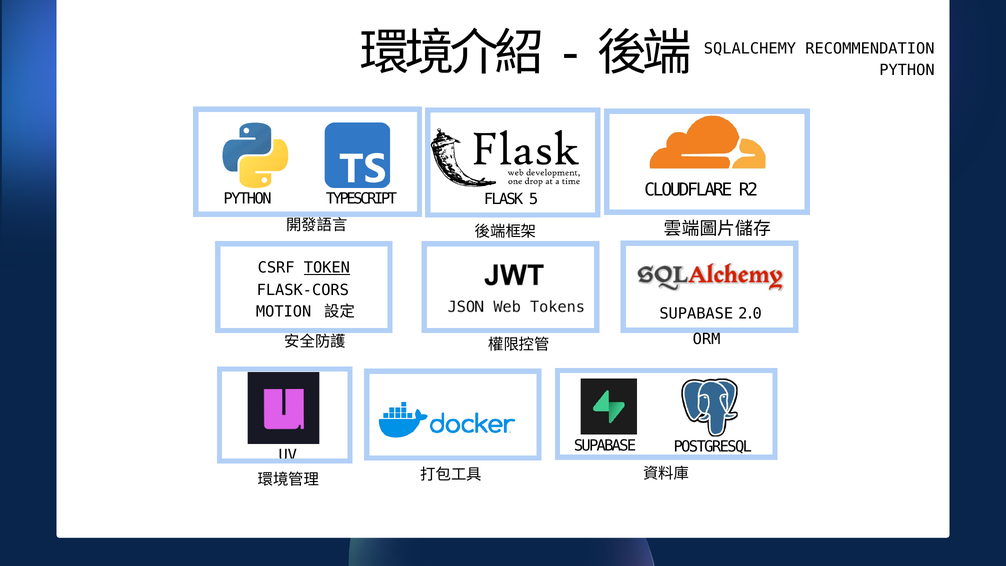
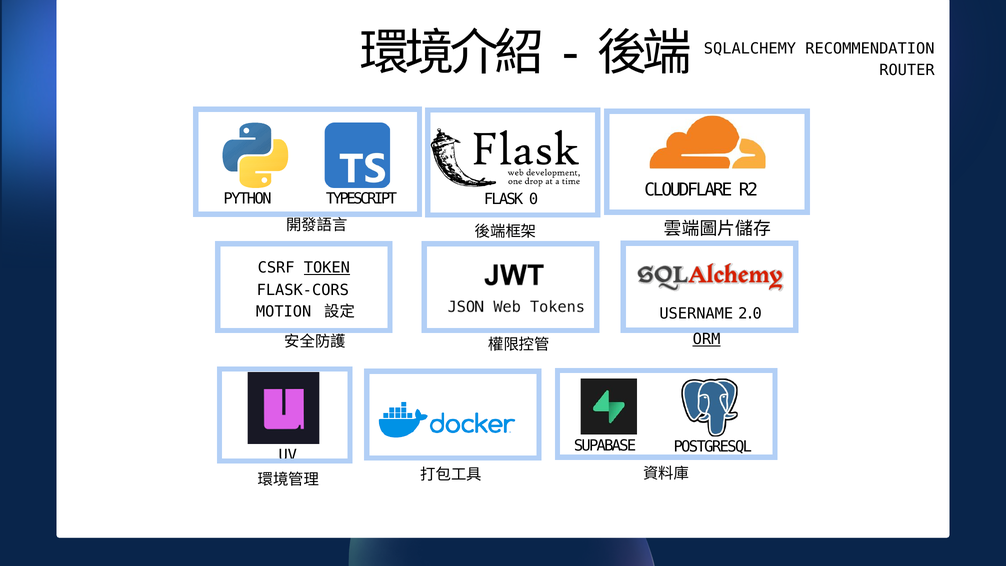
PYTHON at (907, 70): PYTHON -> ROUTER
5: 5 -> 0
SUPABASE at (696, 314): SUPABASE -> USERNAME
ORM underline: none -> present
